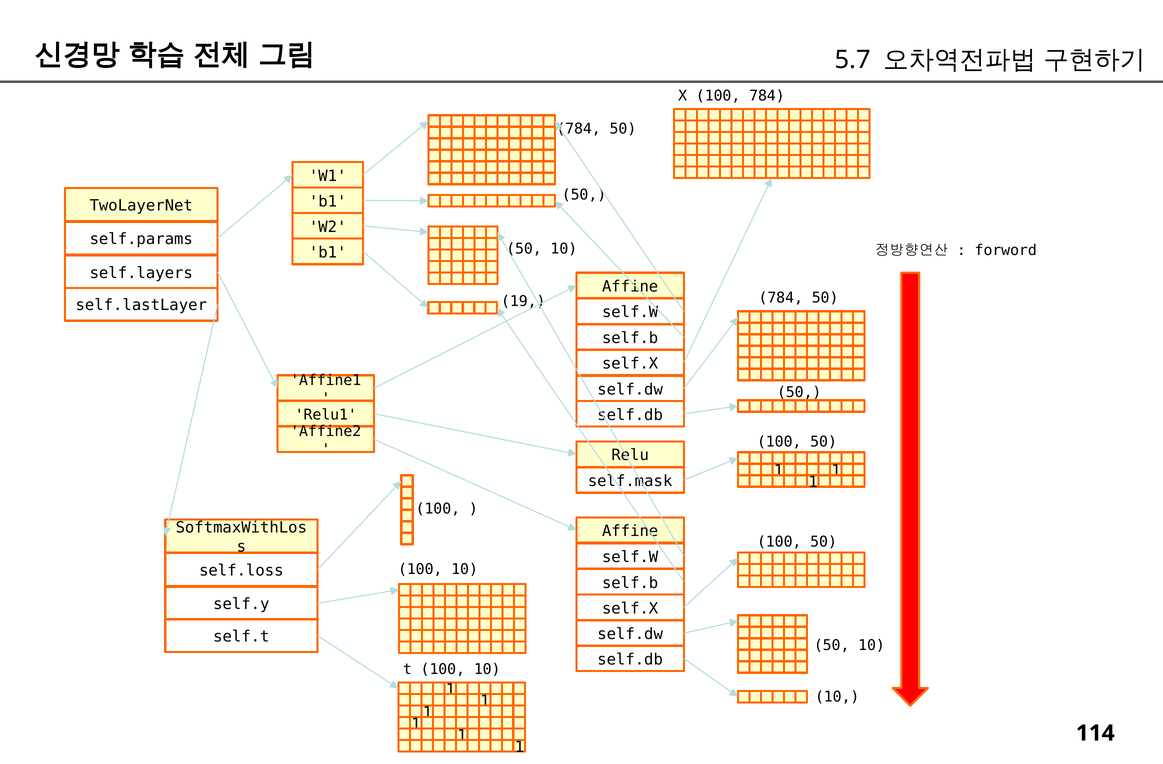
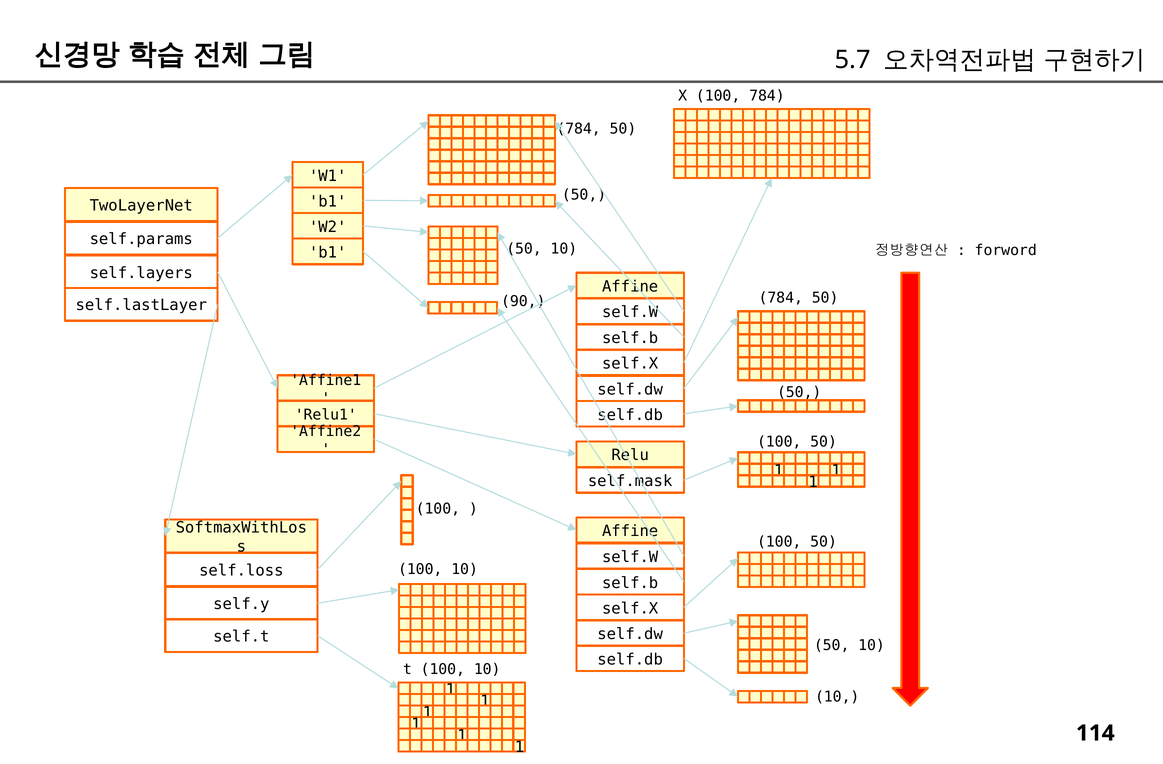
19: 19 -> 90
